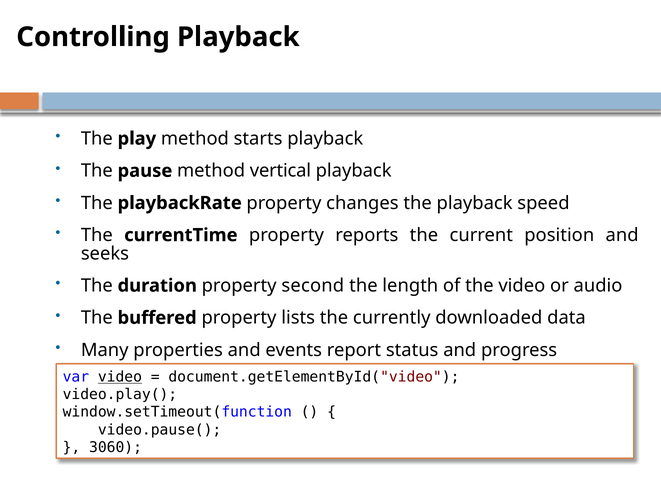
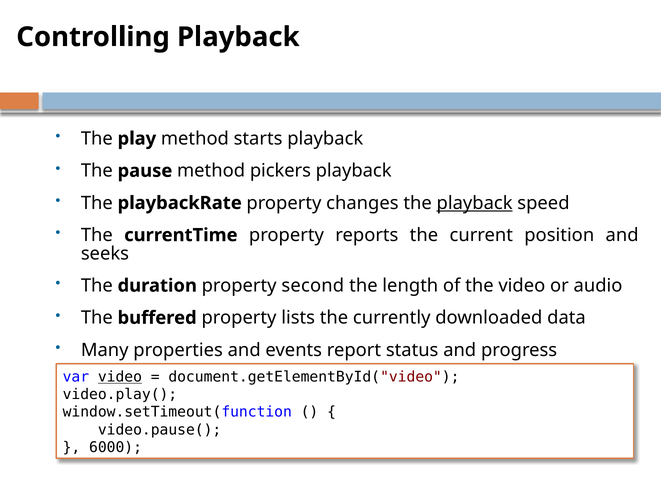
vertical: vertical -> pickers
playback at (475, 203) underline: none -> present
3060: 3060 -> 6000
